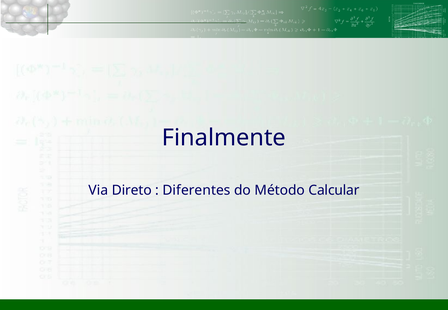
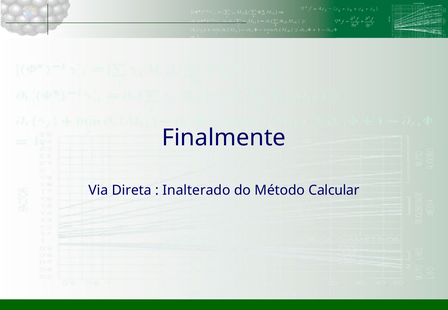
Direto: Direto -> Direta
Diferentes: Diferentes -> Inalterado
